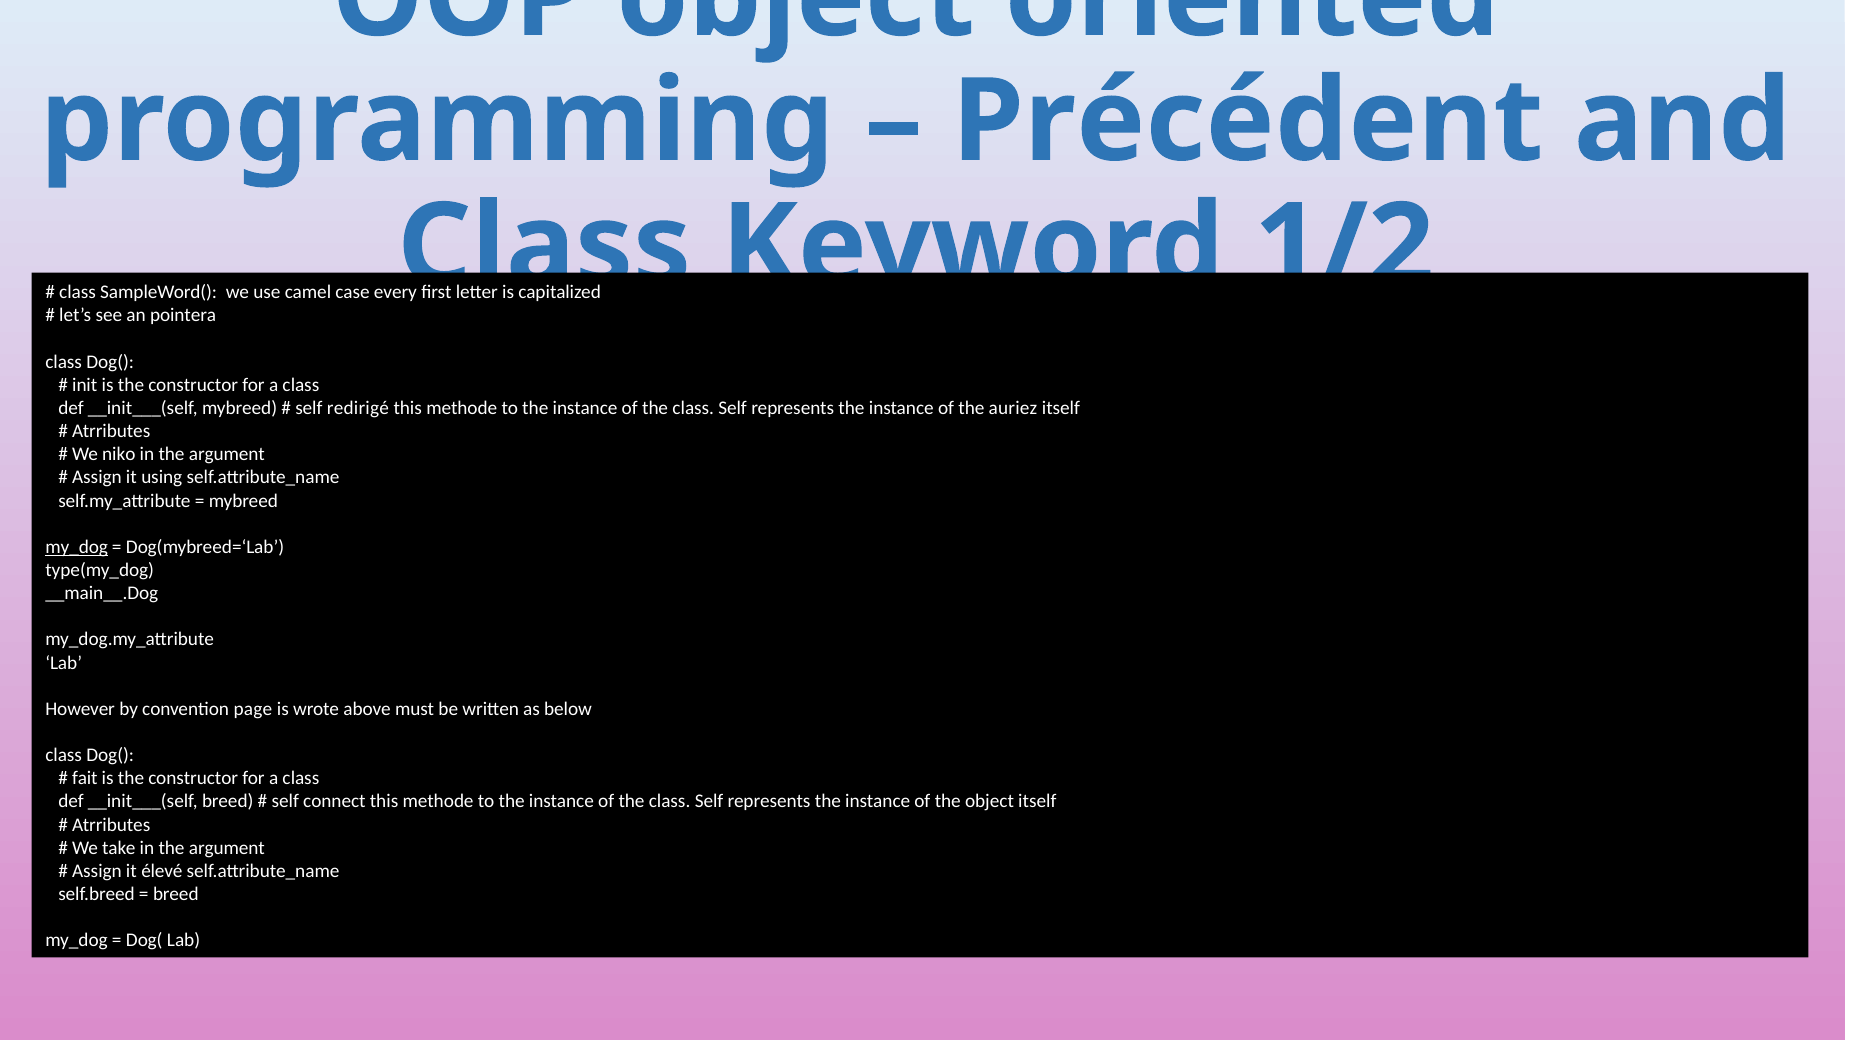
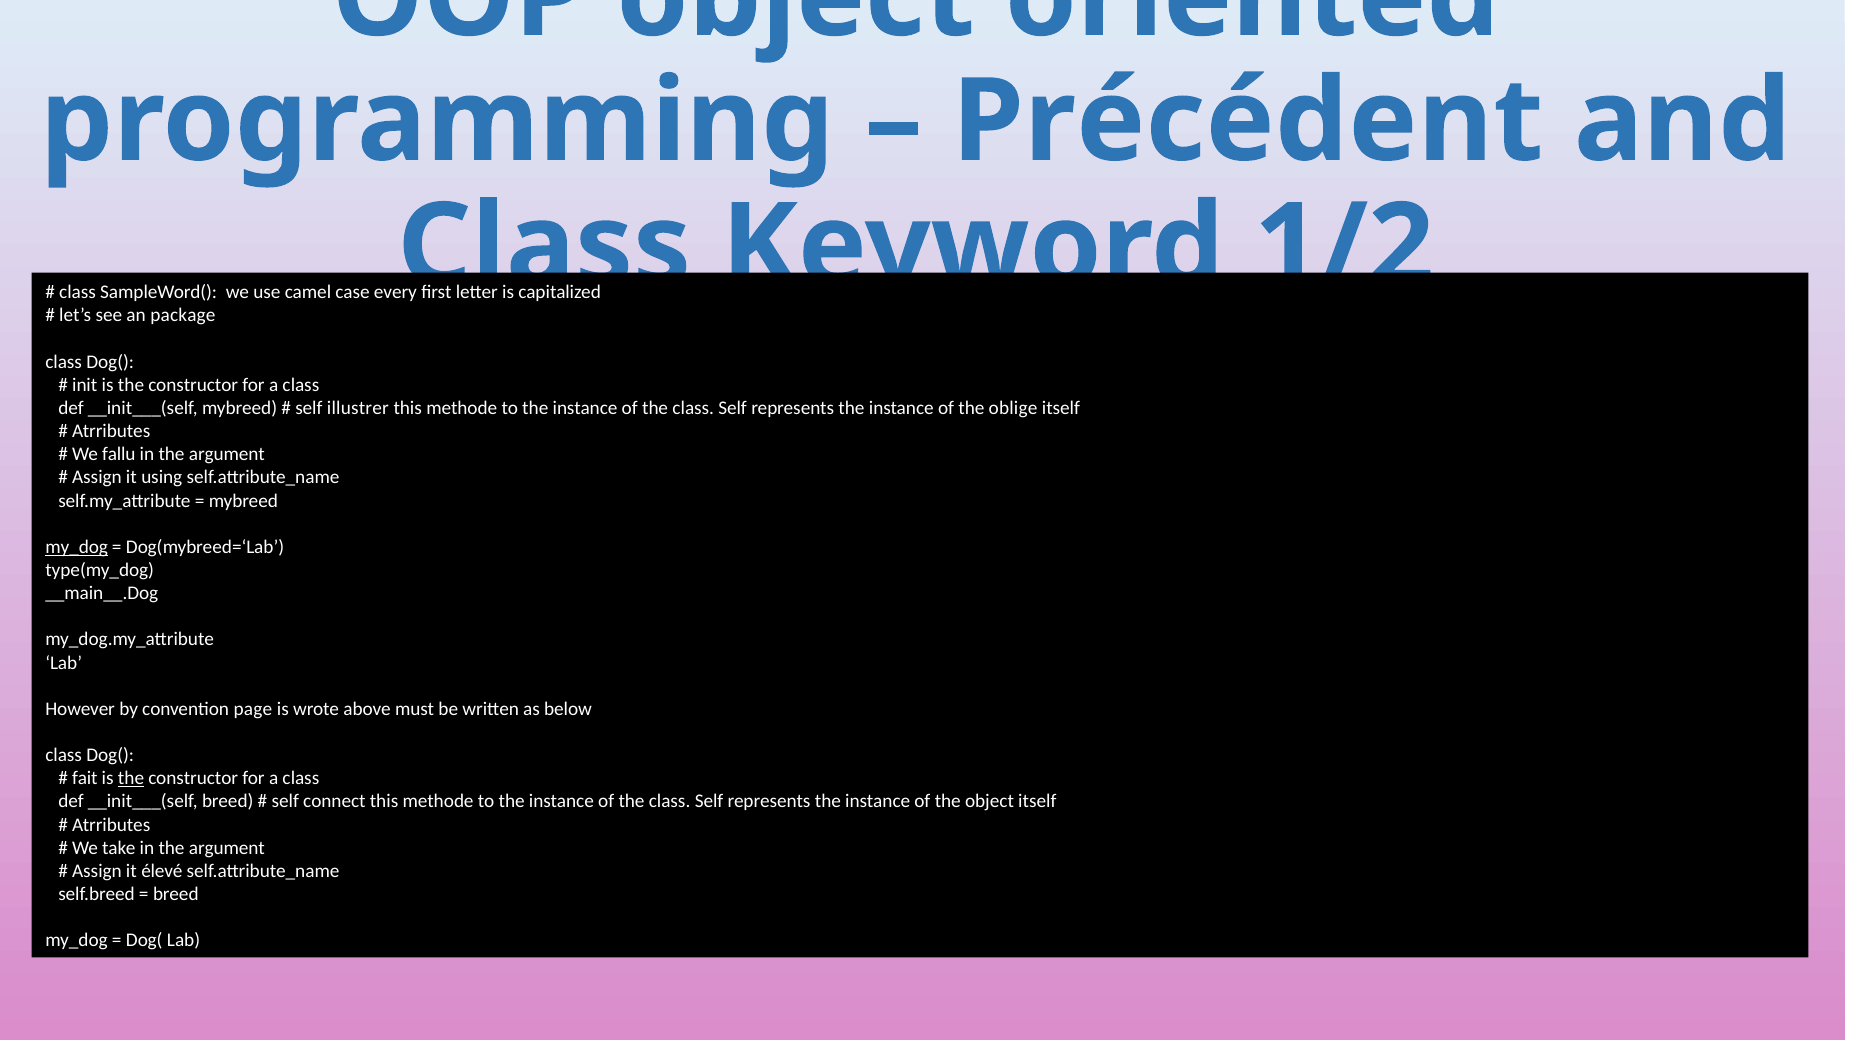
pointera: pointera -> package
redirigé: redirigé -> illustrer
auriez: auriez -> oblige
niko: niko -> fallu
the at (131, 778) underline: none -> present
